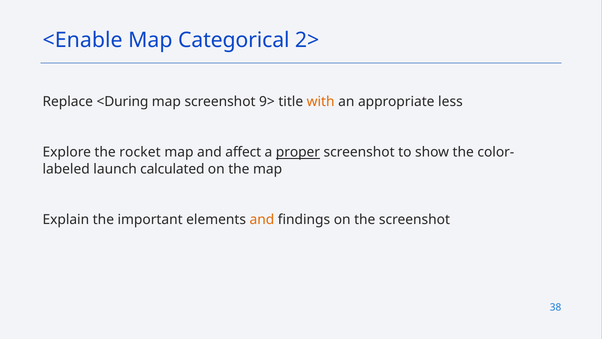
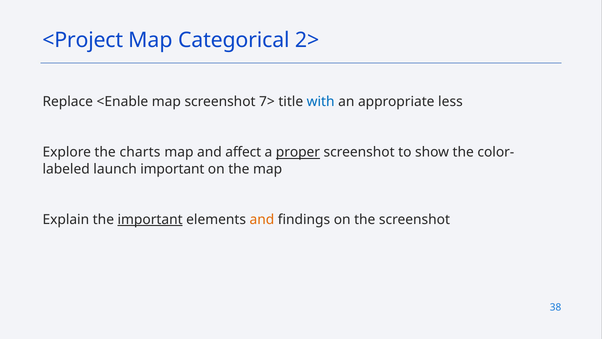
<Enable: <Enable -> <Project
<During: <During -> <Enable
9>: 9> -> 7>
with colour: orange -> blue
rocket: rocket -> charts
launch calculated: calculated -> important
important at (150, 219) underline: none -> present
